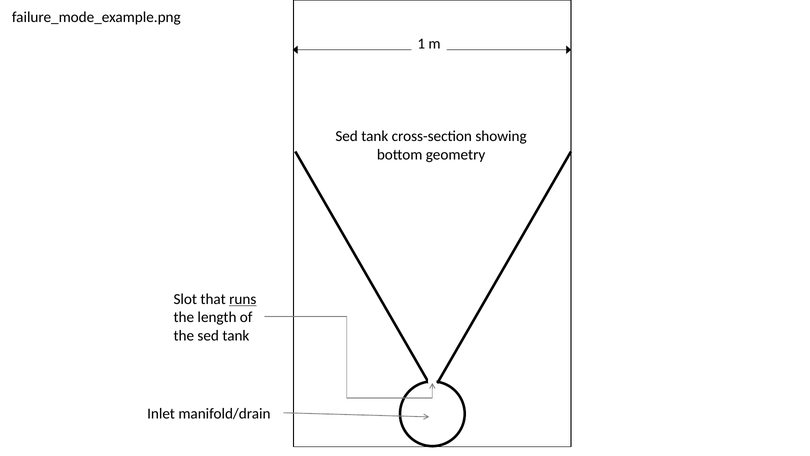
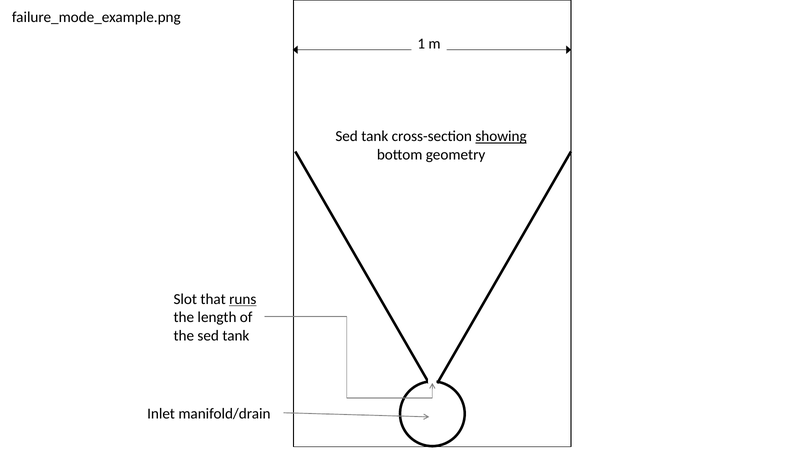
showing underline: none -> present
